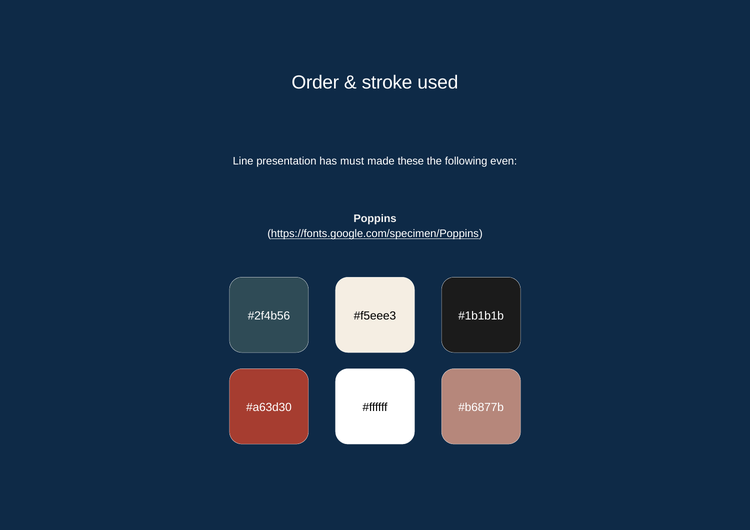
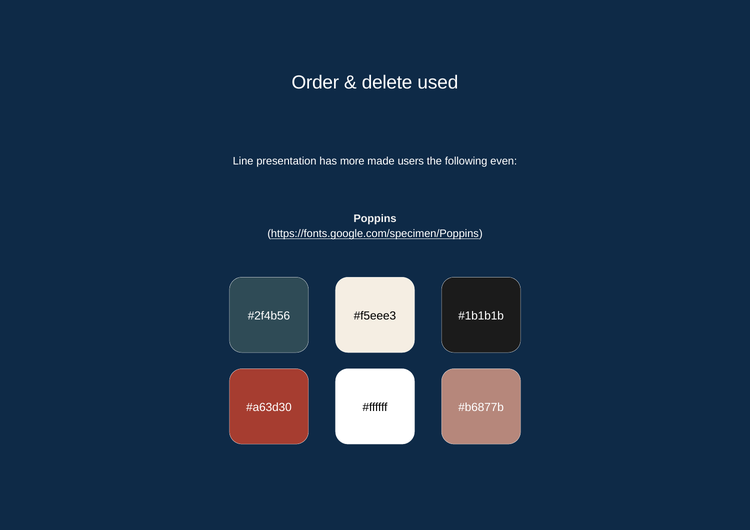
stroke: stroke -> delete
must: must -> more
these: these -> users
